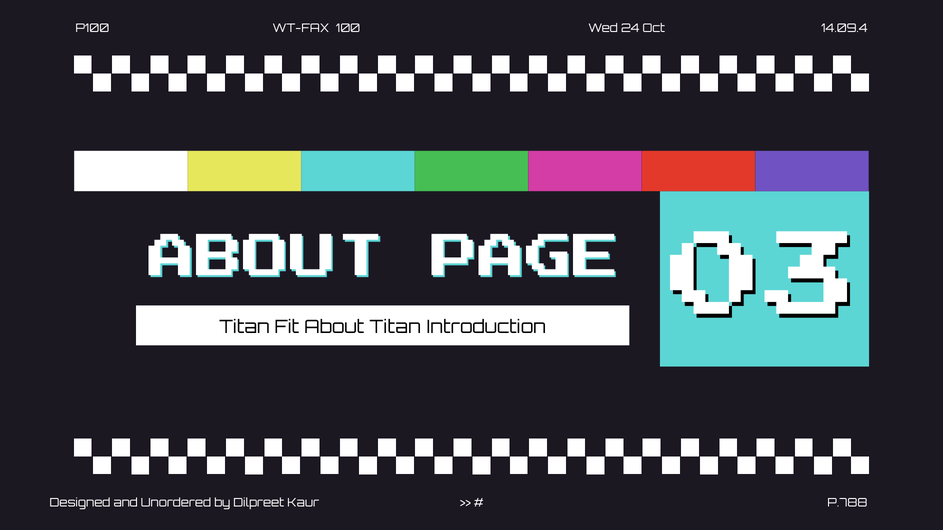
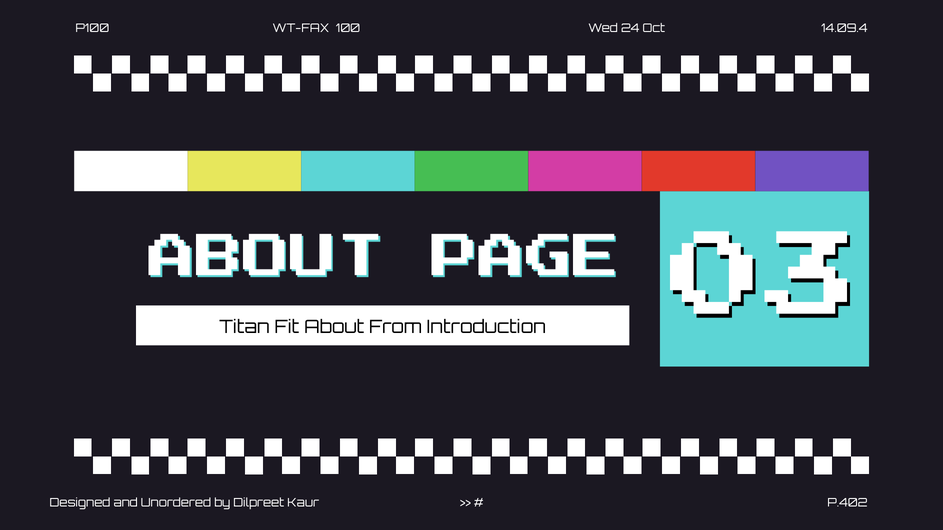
About Titan: Titan -> From
P.788: P.788 -> P.402
